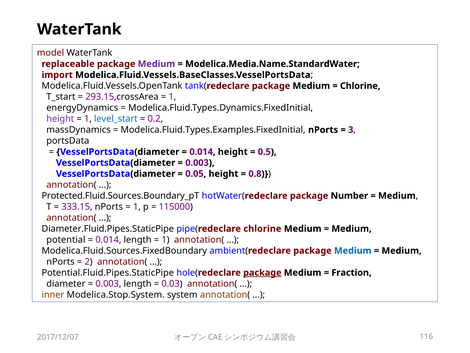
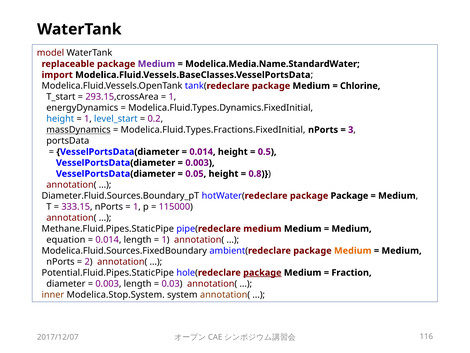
height at (60, 119) colour: purple -> blue
massDynamics underline: none -> present
Modelica.Fluid.Types.Examples.FixedInitial: Modelica.Fluid.Types.Examples.FixedInitial -> Modelica.Fluid.Types.Fractions.FixedInitial
Protected.Fluid.Sources.Boundary_pT: Protected.Fluid.Sources.Boundary_pT -> Diameter.Fluid.Sources.Boundary_pT
package Number: Number -> Package
Diameter.Fluid.Pipes.StaticPipe: Diameter.Fluid.Pipes.StaticPipe -> Methane.Fluid.Pipes.StaticPipe
pipe(redeclare chlorine: chlorine -> medium
potential: potential -> equation
Medium at (353, 250) colour: blue -> orange
